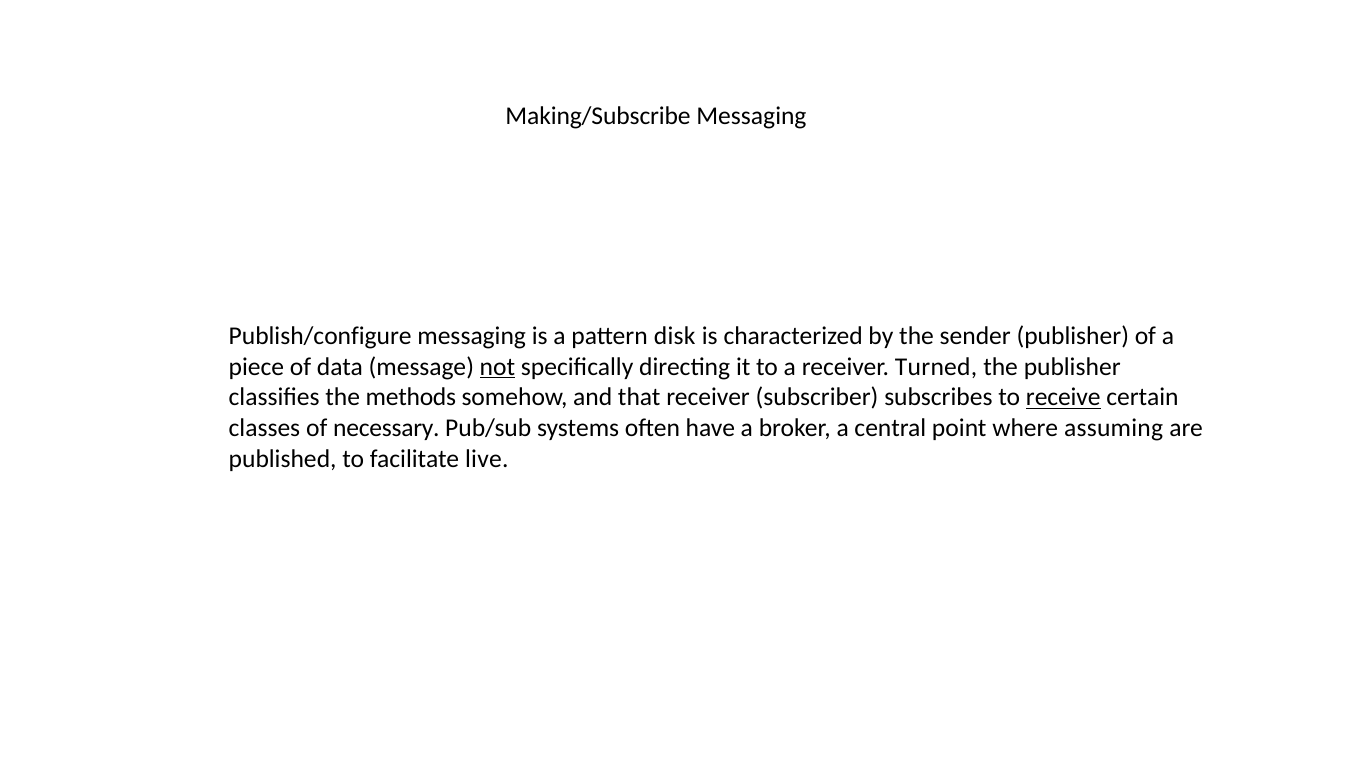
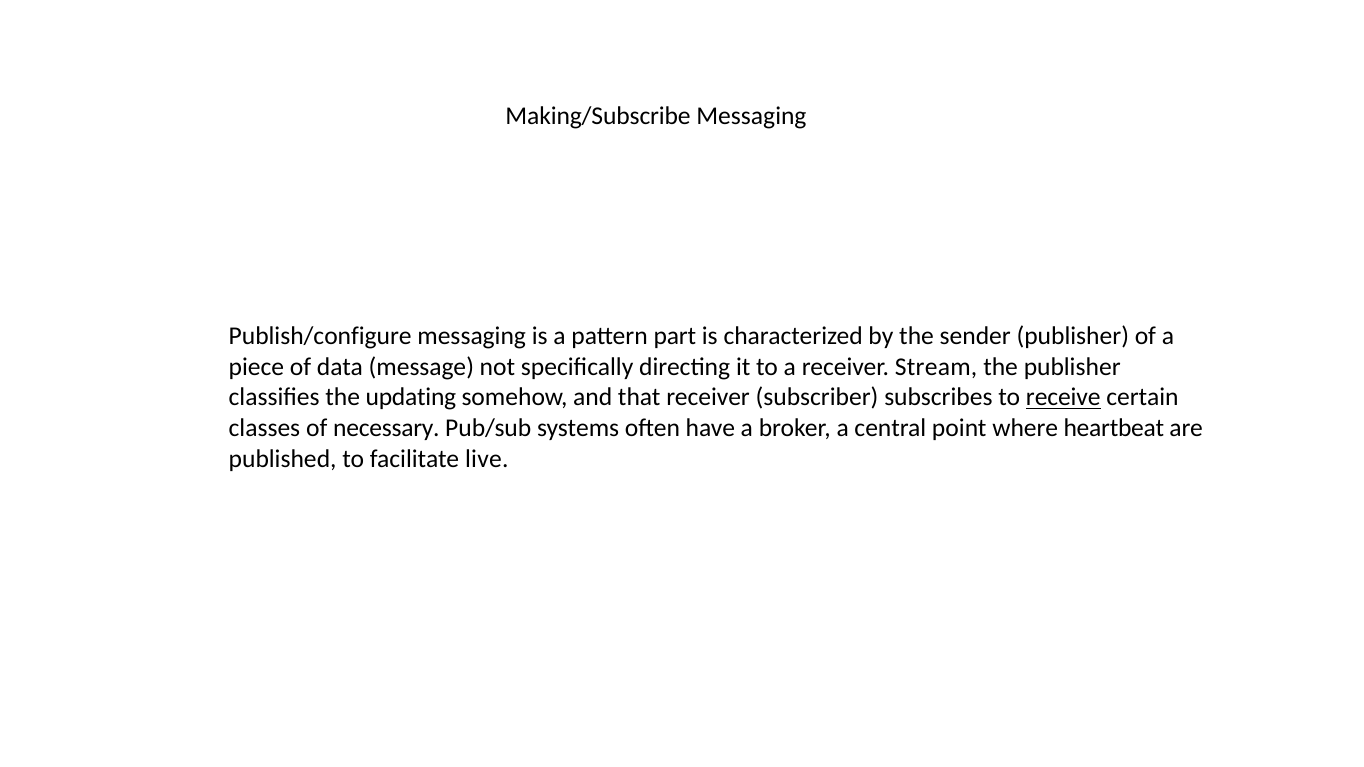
disk: disk -> part
not underline: present -> none
Turned: Turned -> Stream
methods: methods -> updating
assuming: assuming -> heartbeat
